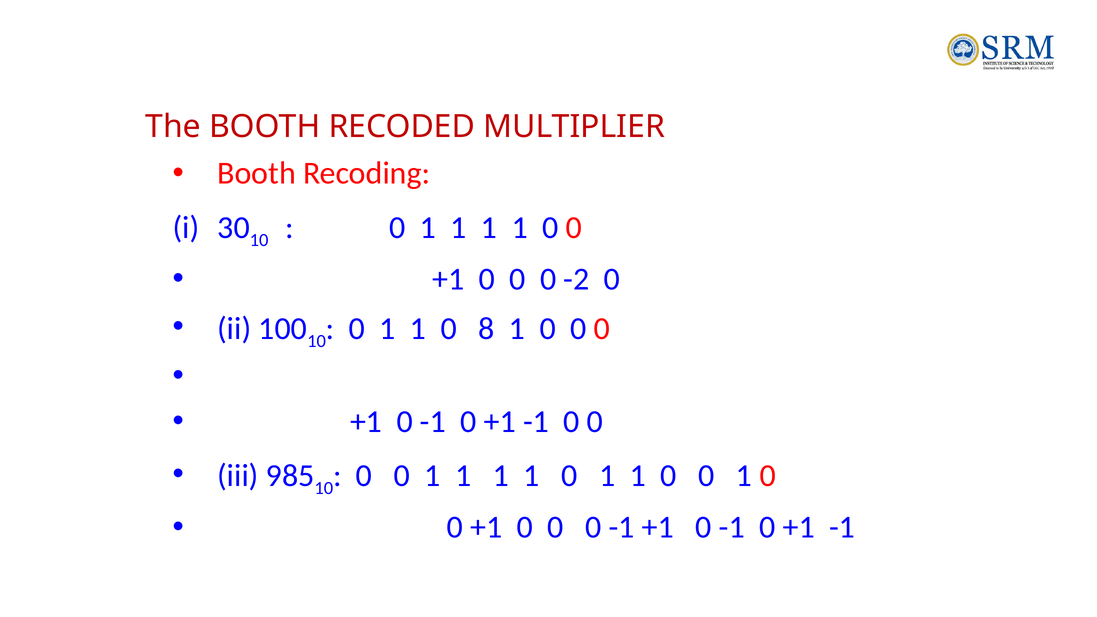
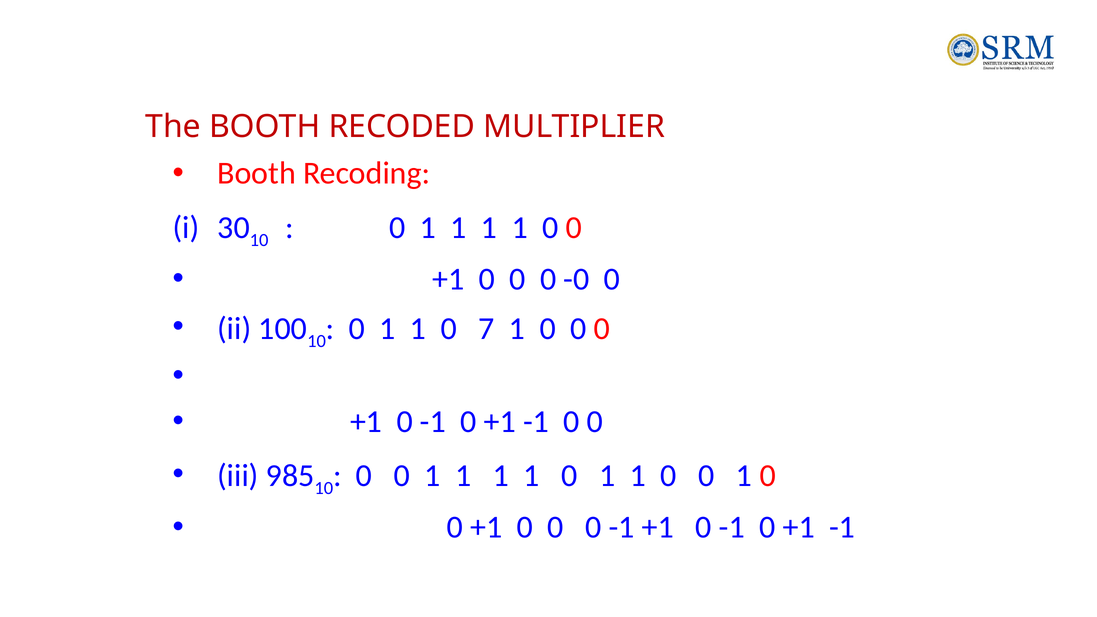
-2: -2 -> -0
8: 8 -> 7
